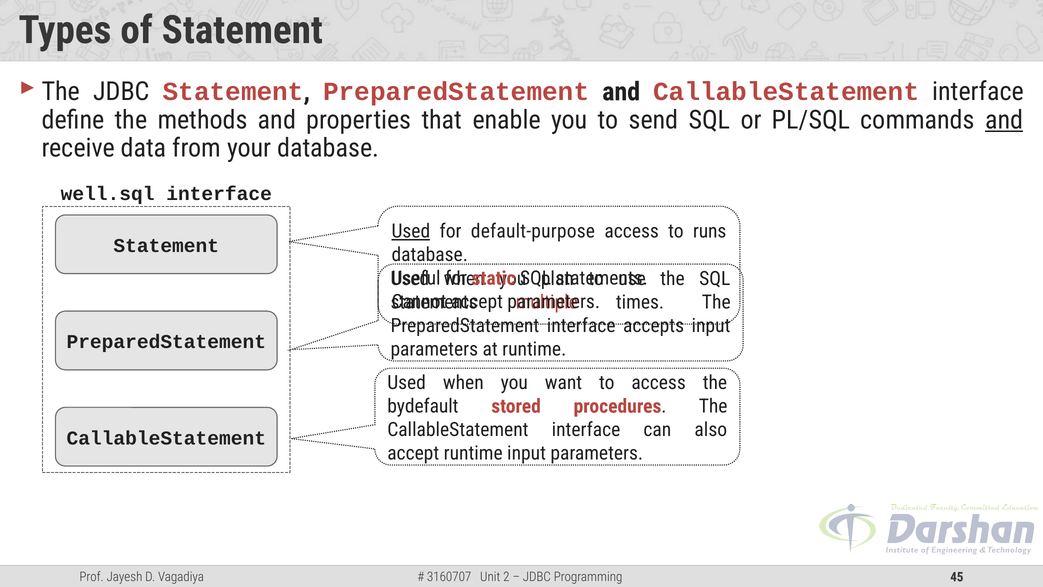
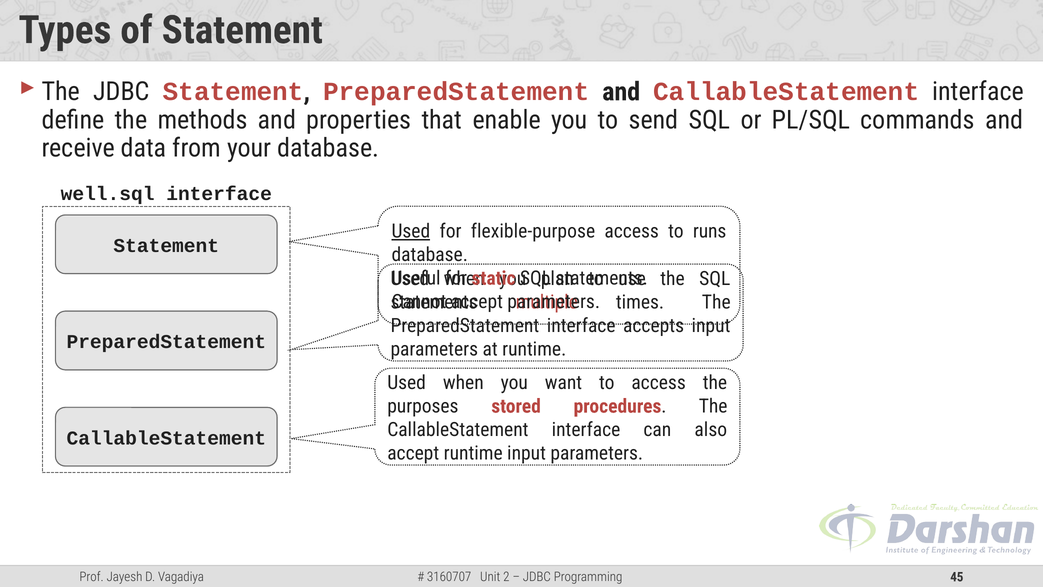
and at (1004, 120) underline: present -> none
default-purpose: default-purpose -> flexible-purpose
bydefault: bydefault -> purposes
